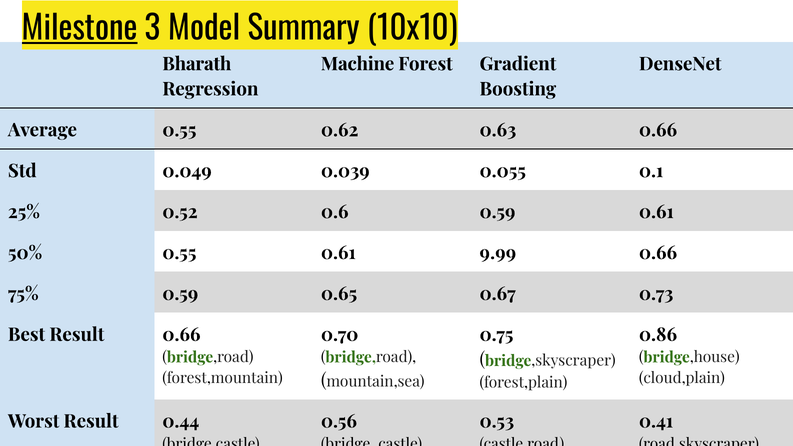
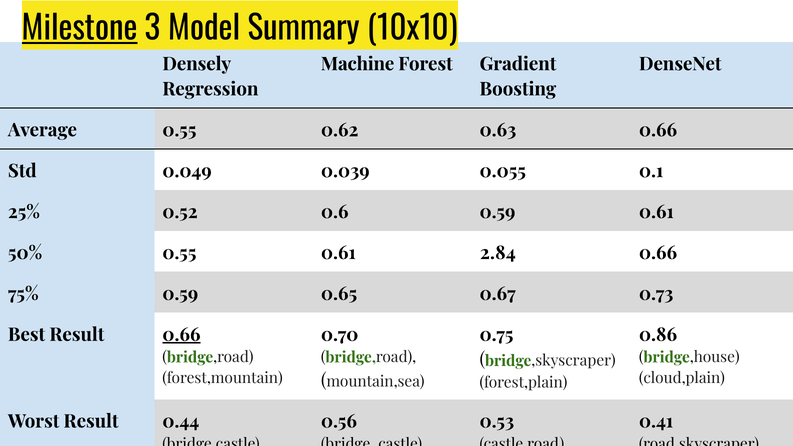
Bharath: Bharath -> Densely
9.99: 9.99 -> 2.84
0.66 at (181, 335) underline: none -> present
